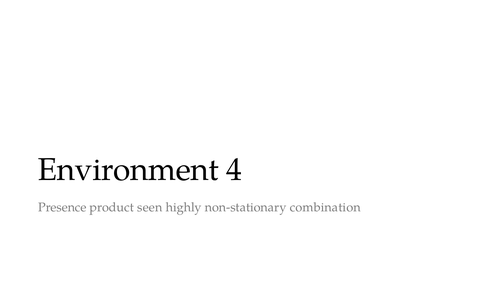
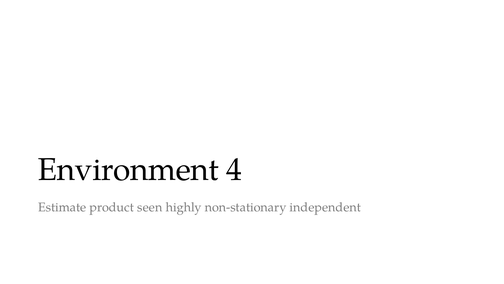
Presence: Presence -> Estimate
combination: combination -> independent
